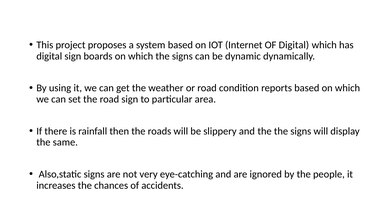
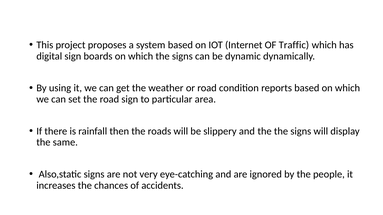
OF Digital: Digital -> Traffic
